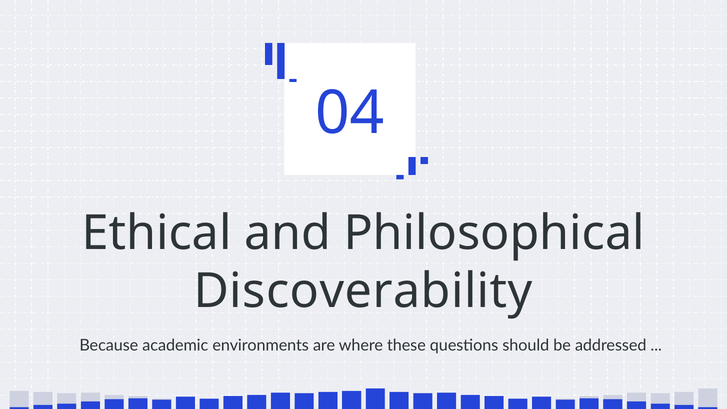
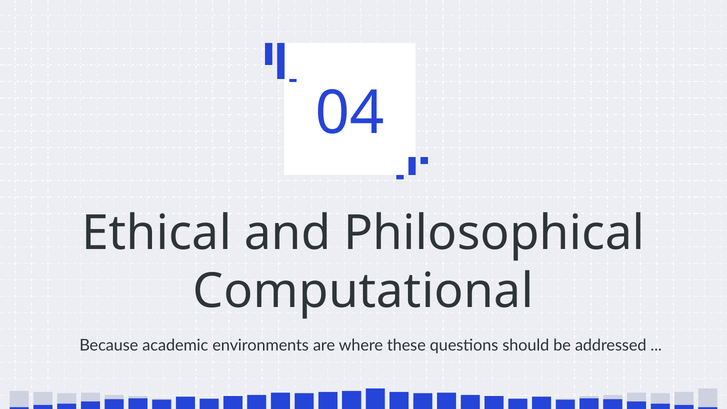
Discoverability: Discoverability -> Computational
